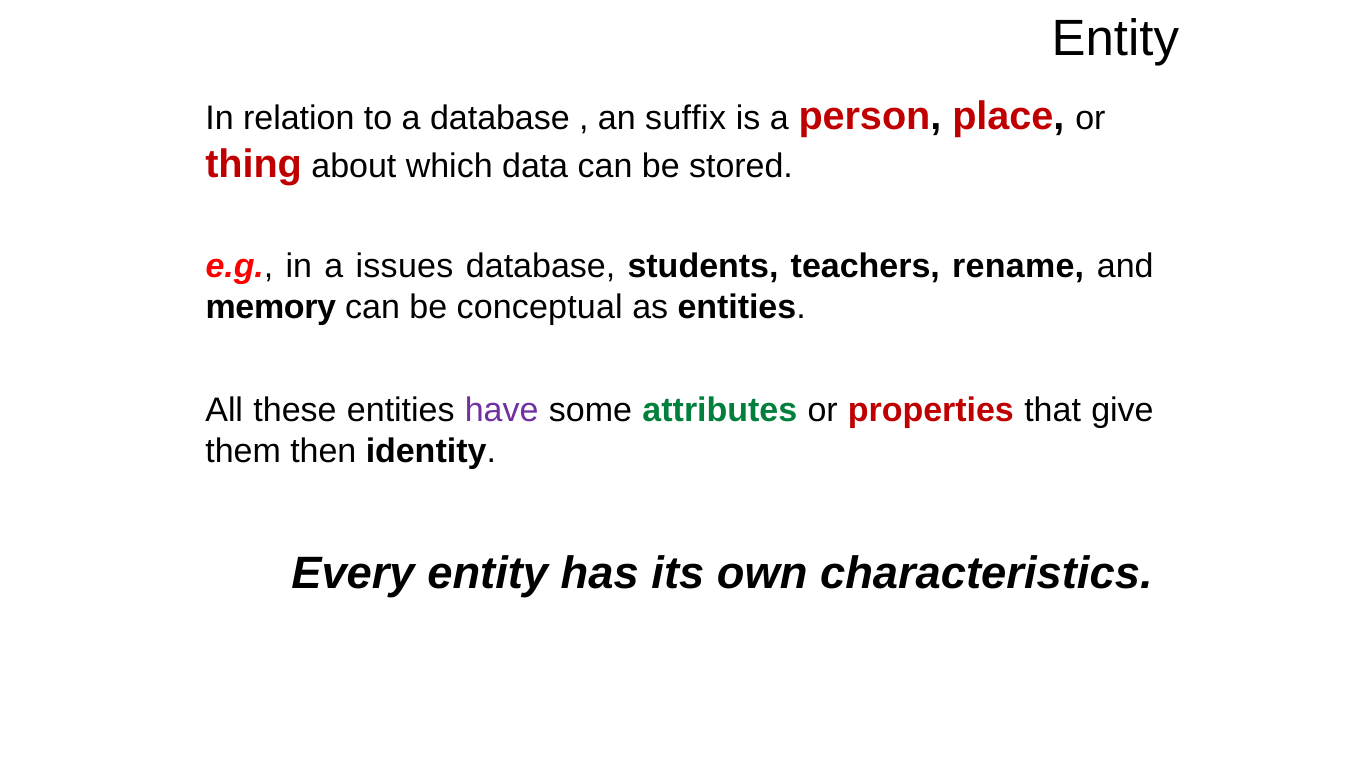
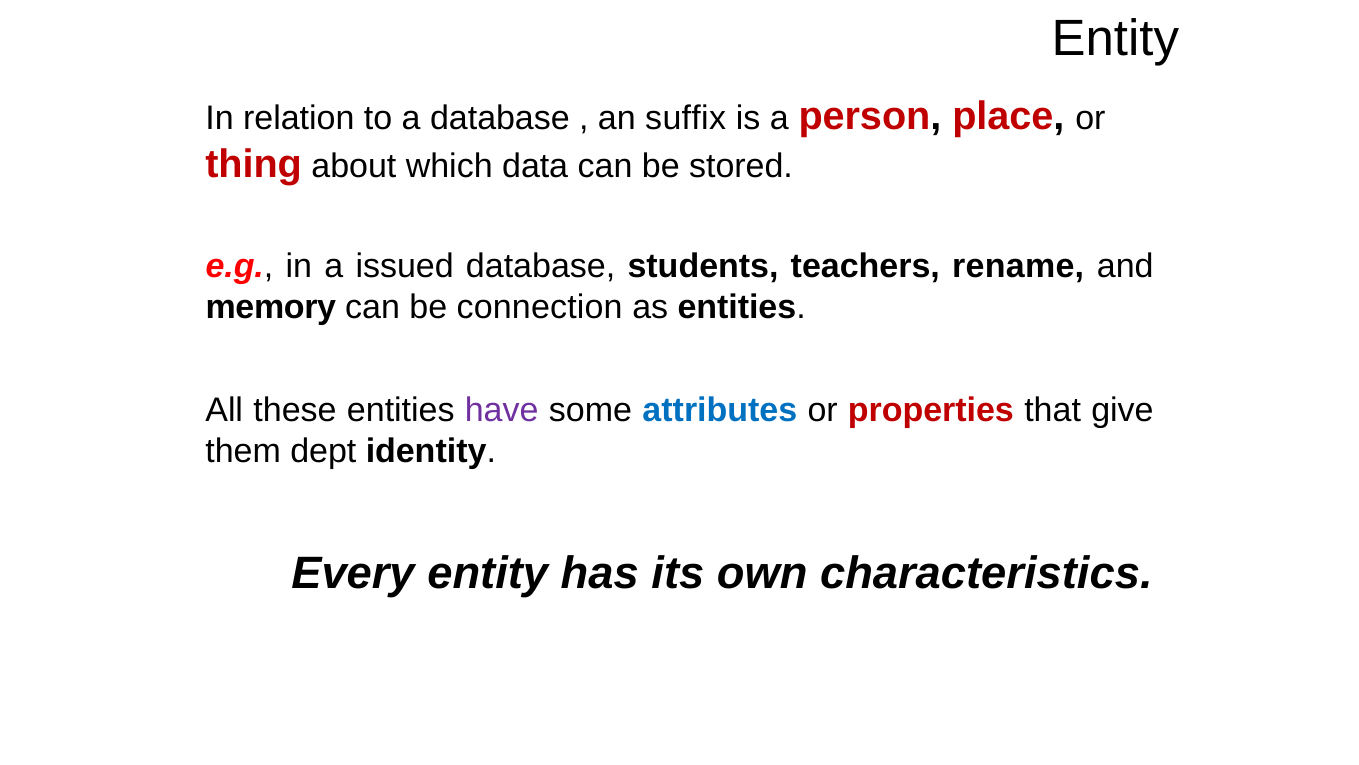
issues: issues -> issued
conceptual: conceptual -> connection
attributes colour: green -> blue
then: then -> dept
